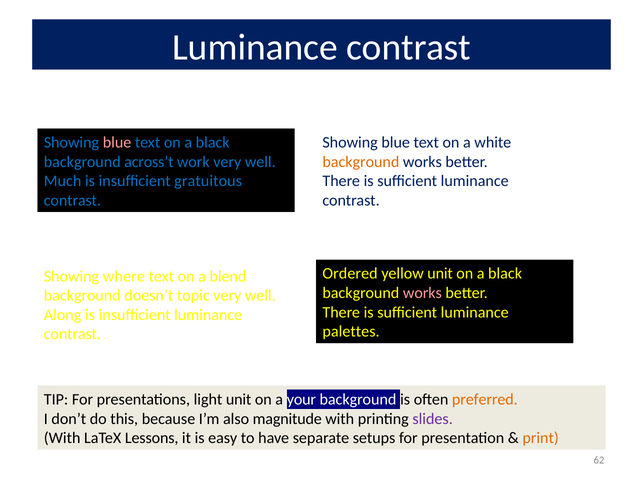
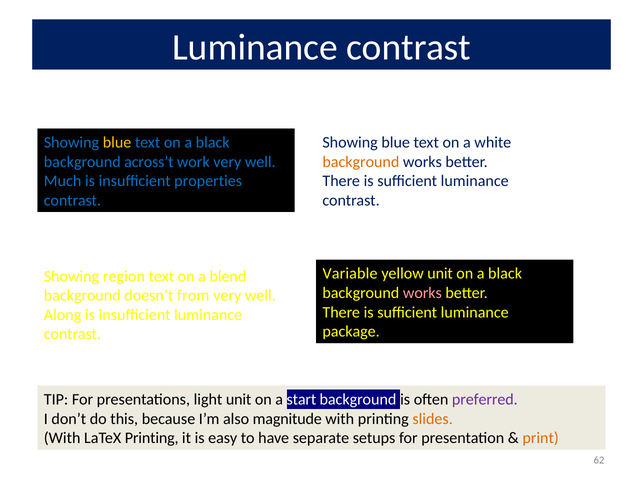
blue at (117, 143) colour: pink -> yellow
gratuitous: gratuitous -> properties
Ordered: Ordered -> Variable
where: where -> region
topic: topic -> from
palettes: palettes -> package
your: your -> start
preferred colour: orange -> purple
slides colour: purple -> orange
LaTeX Lessons: Lessons -> Printing
